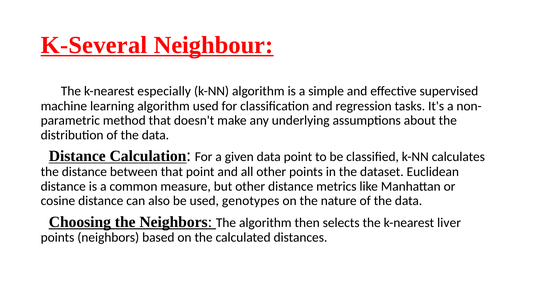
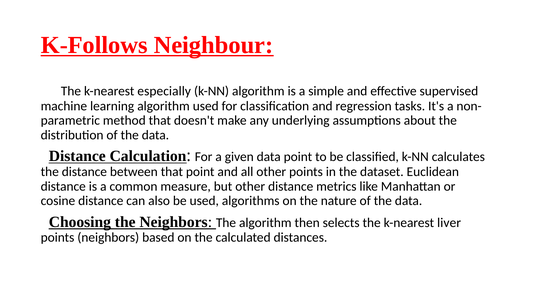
K-Several: K-Several -> K-Follows
genotypes: genotypes -> algorithms
